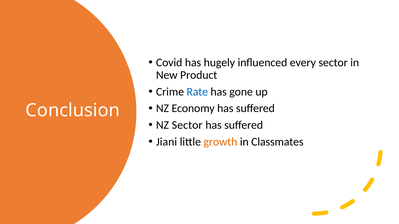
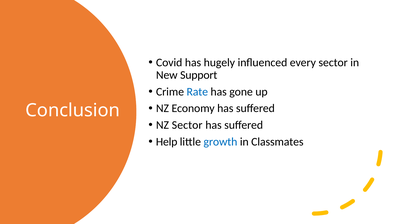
Product: Product -> Support
Jiani: Jiani -> Help
growth colour: orange -> blue
